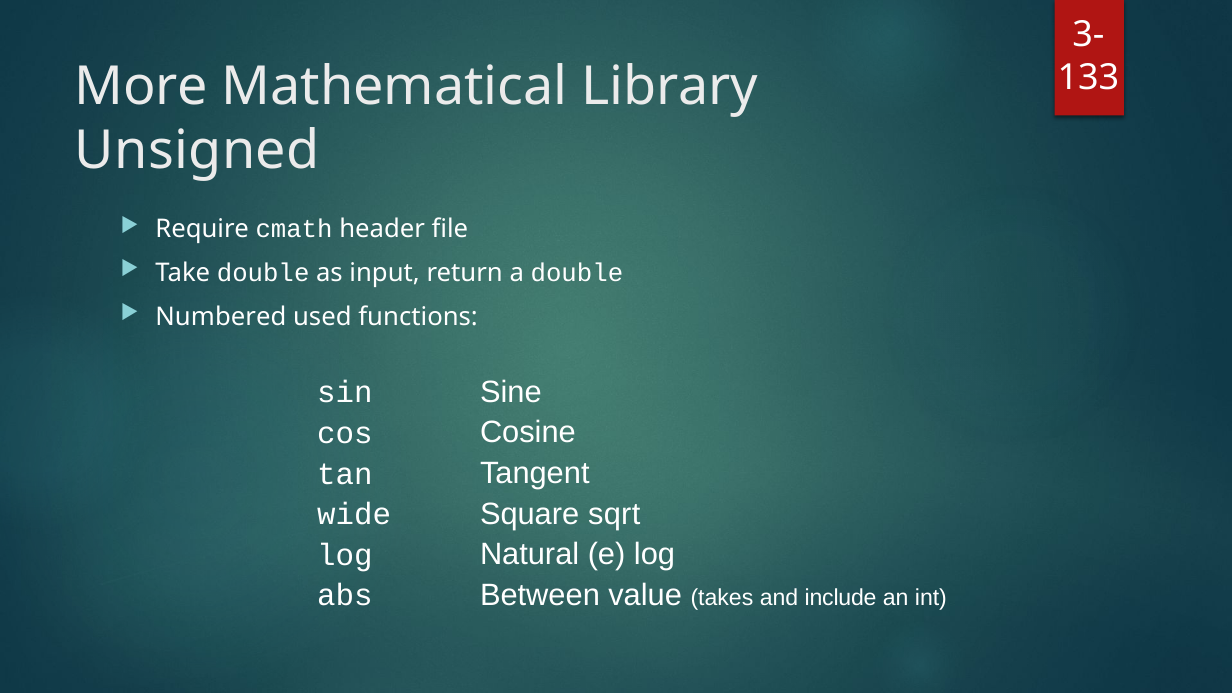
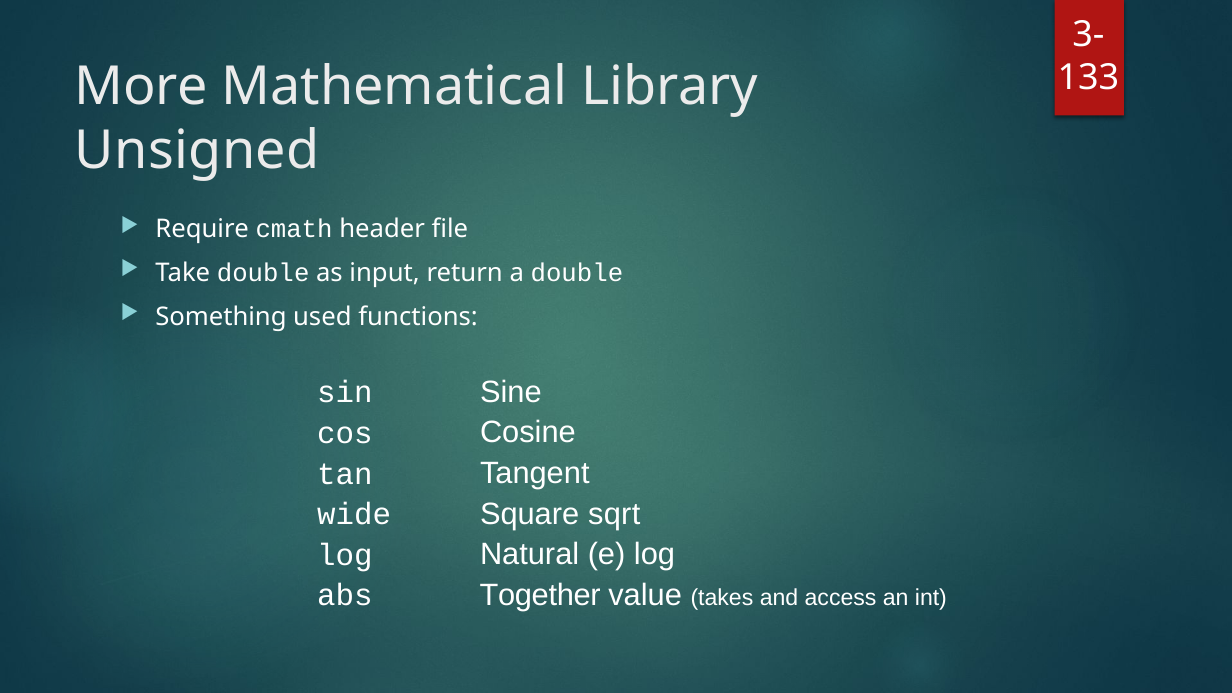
Numbered: Numbered -> Something
Between: Between -> Together
include: include -> access
